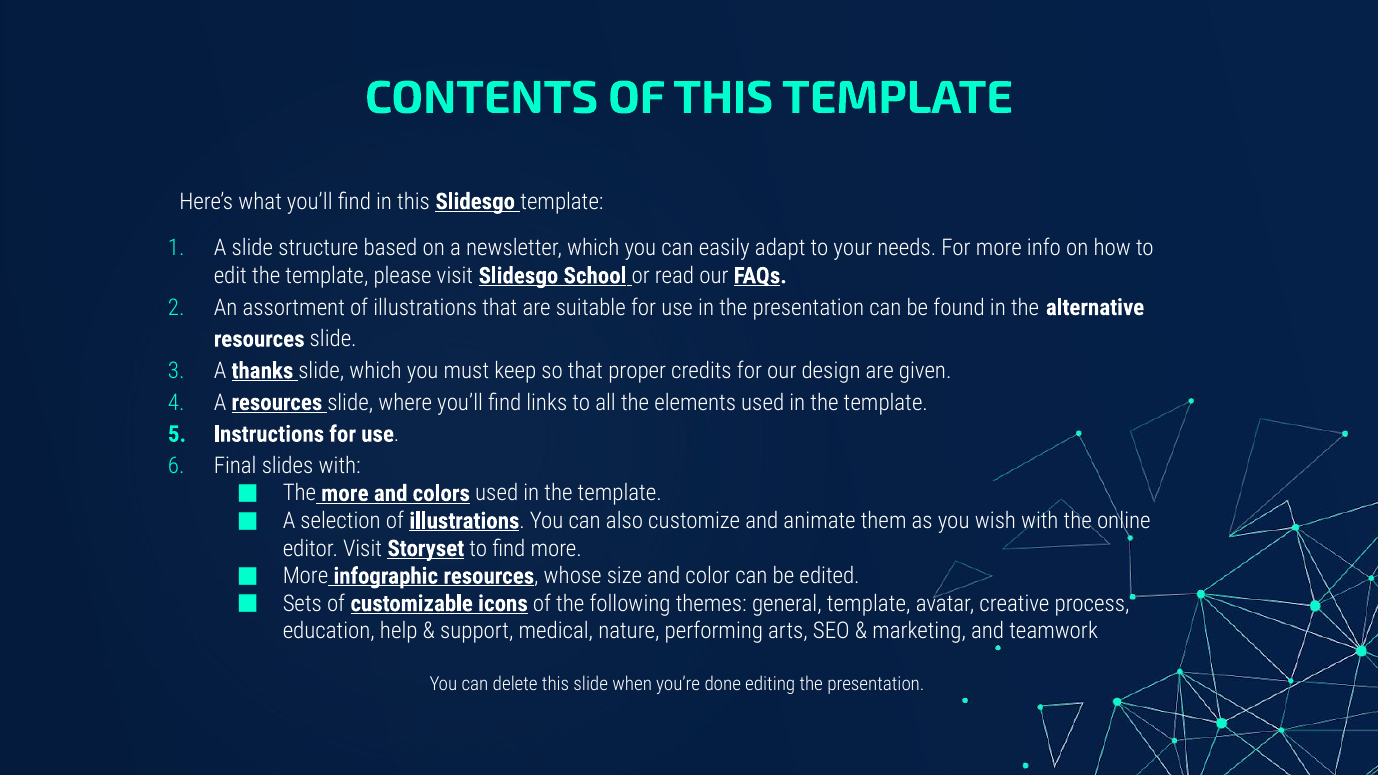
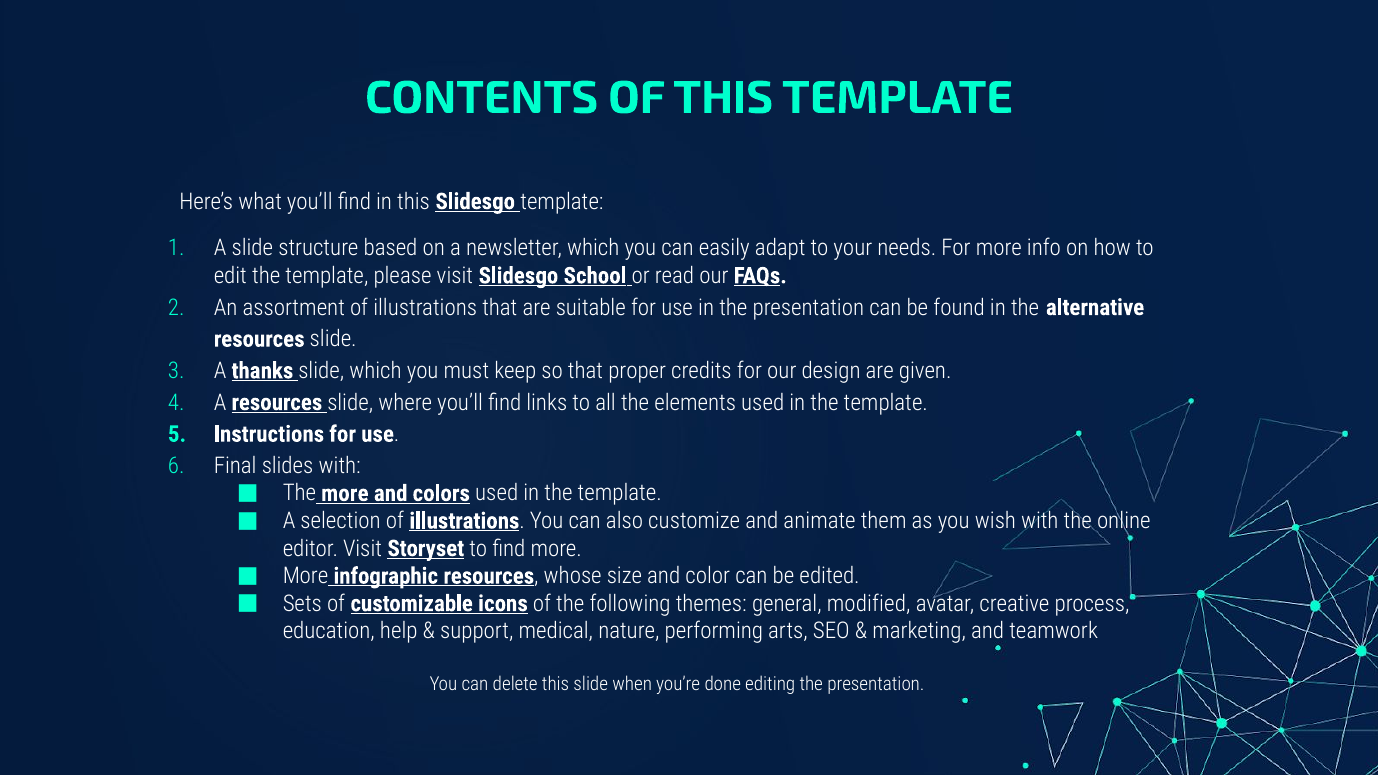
general template: template -> modified
